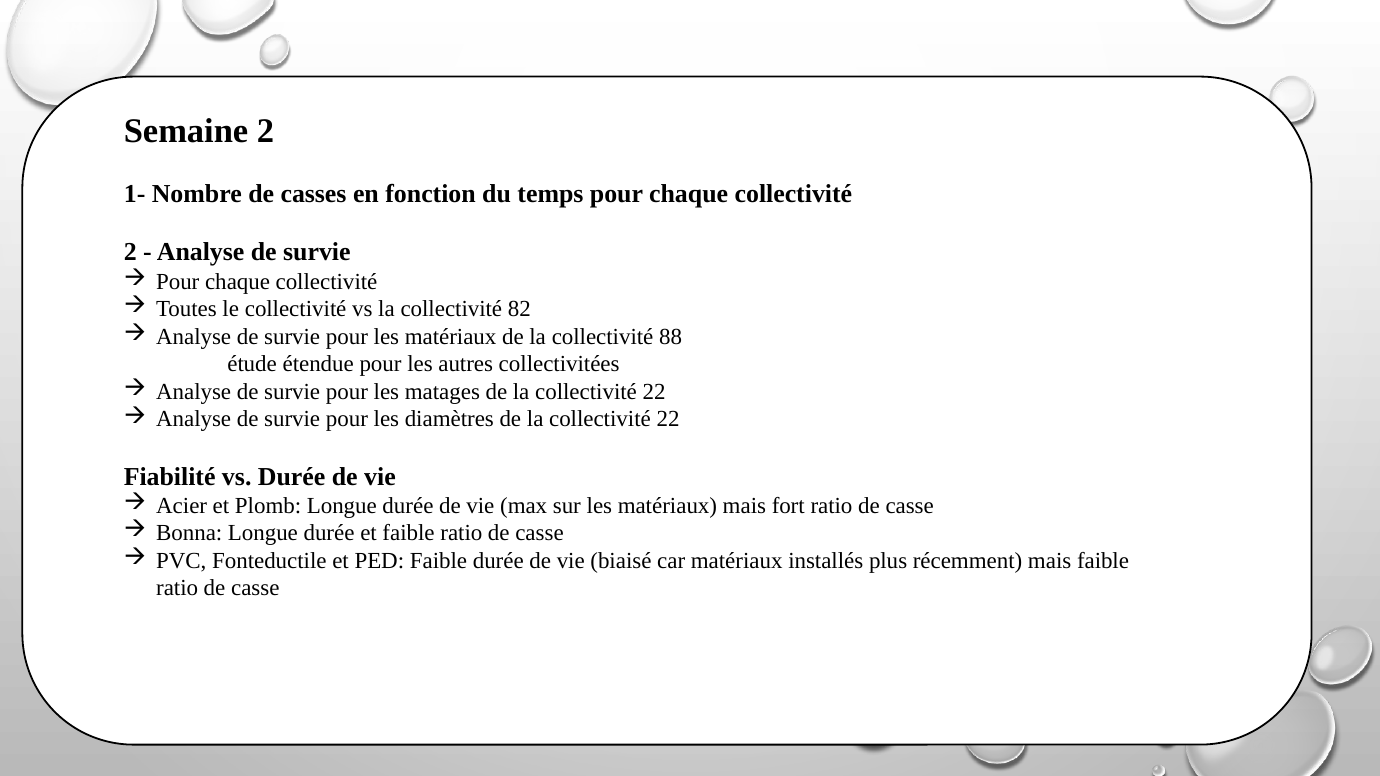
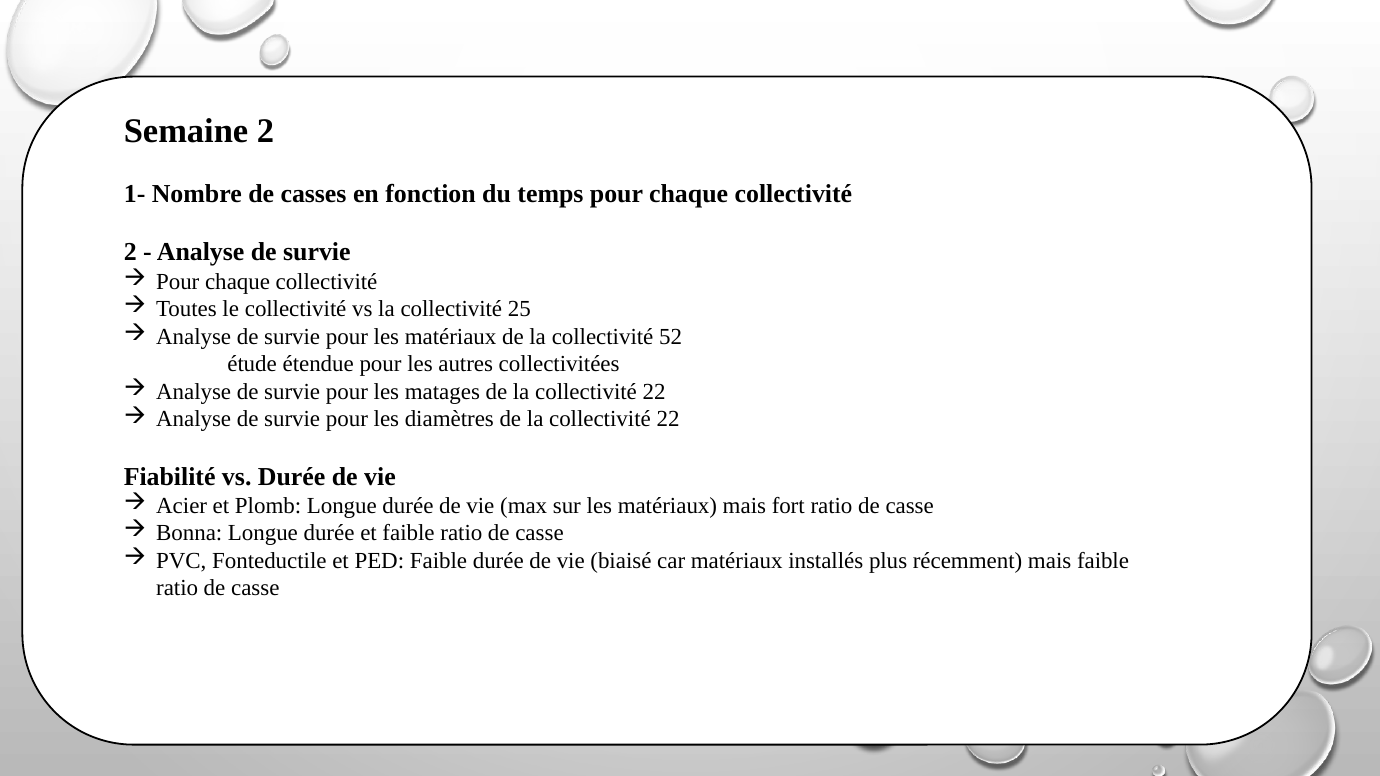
82: 82 -> 25
88: 88 -> 52
